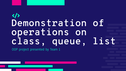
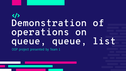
class at (29, 41): class -> queue
